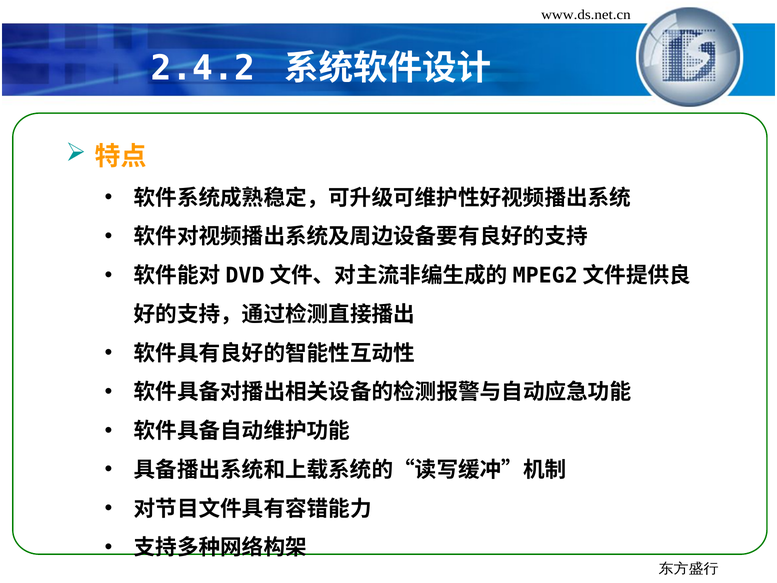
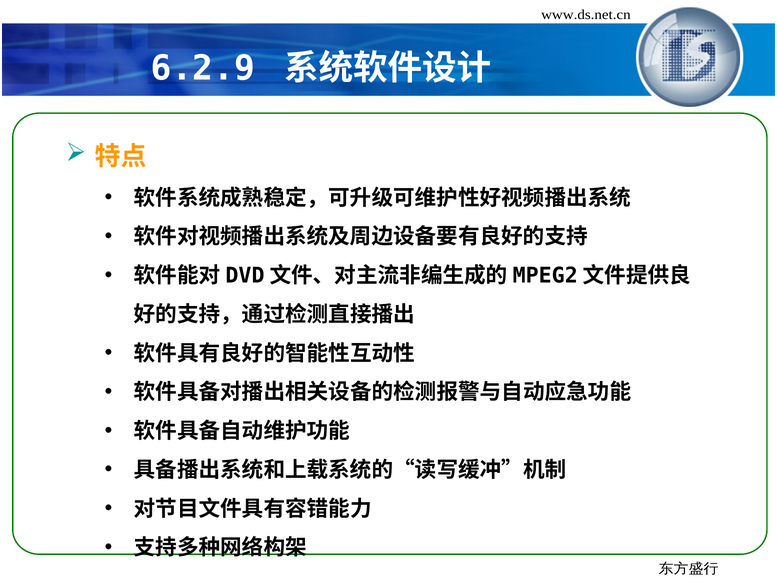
2.4.2: 2.4.2 -> 6.2.9
